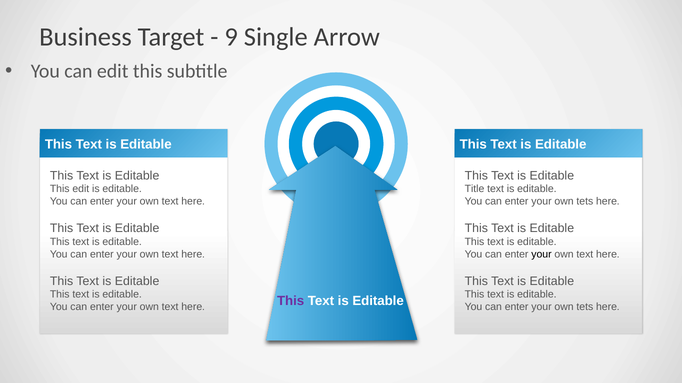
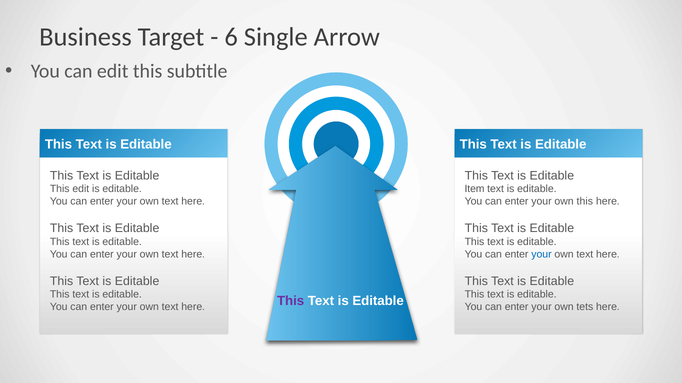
9: 9 -> 6
Title: Title -> Item
tets at (585, 202): tets -> this
your at (542, 255) colour: black -> blue
